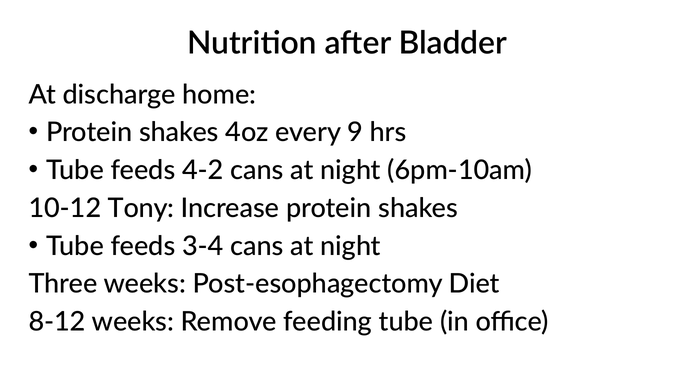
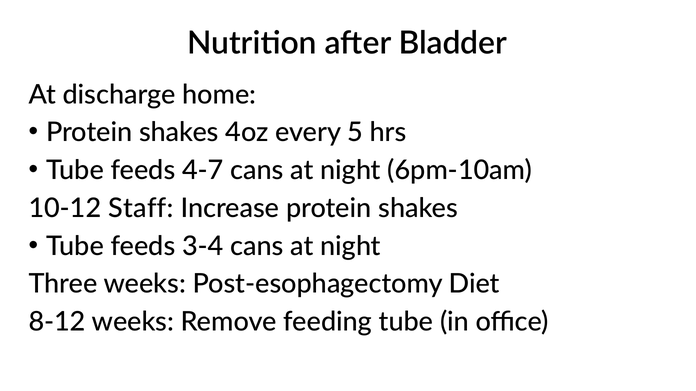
9: 9 -> 5
4-2: 4-2 -> 4-7
Tony: Tony -> Staff
